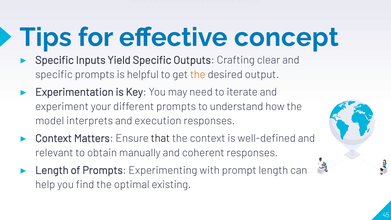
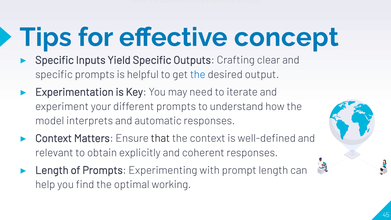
the at (198, 74) colour: orange -> blue
execution: execution -> automatic
manually: manually -> explicitly
existing: existing -> working
